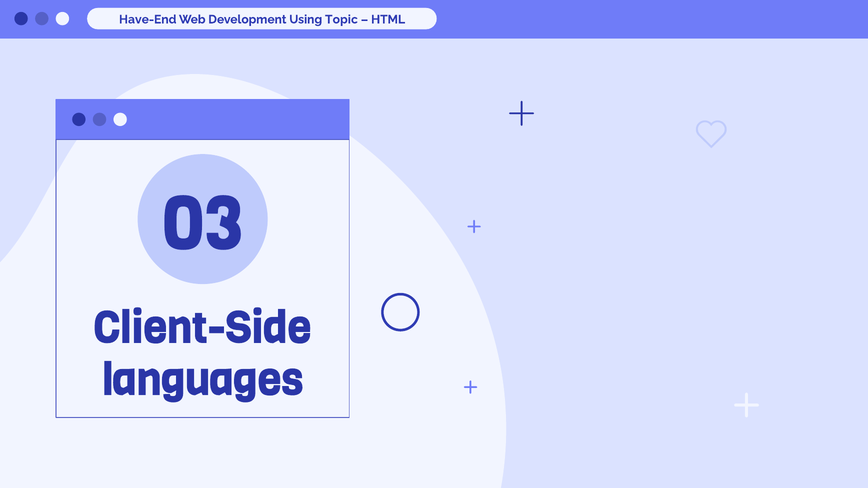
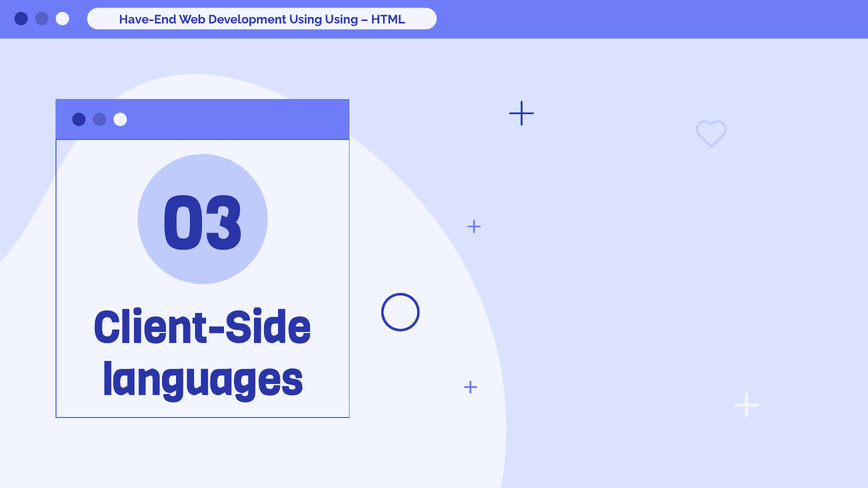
Using Topic: Topic -> Using
